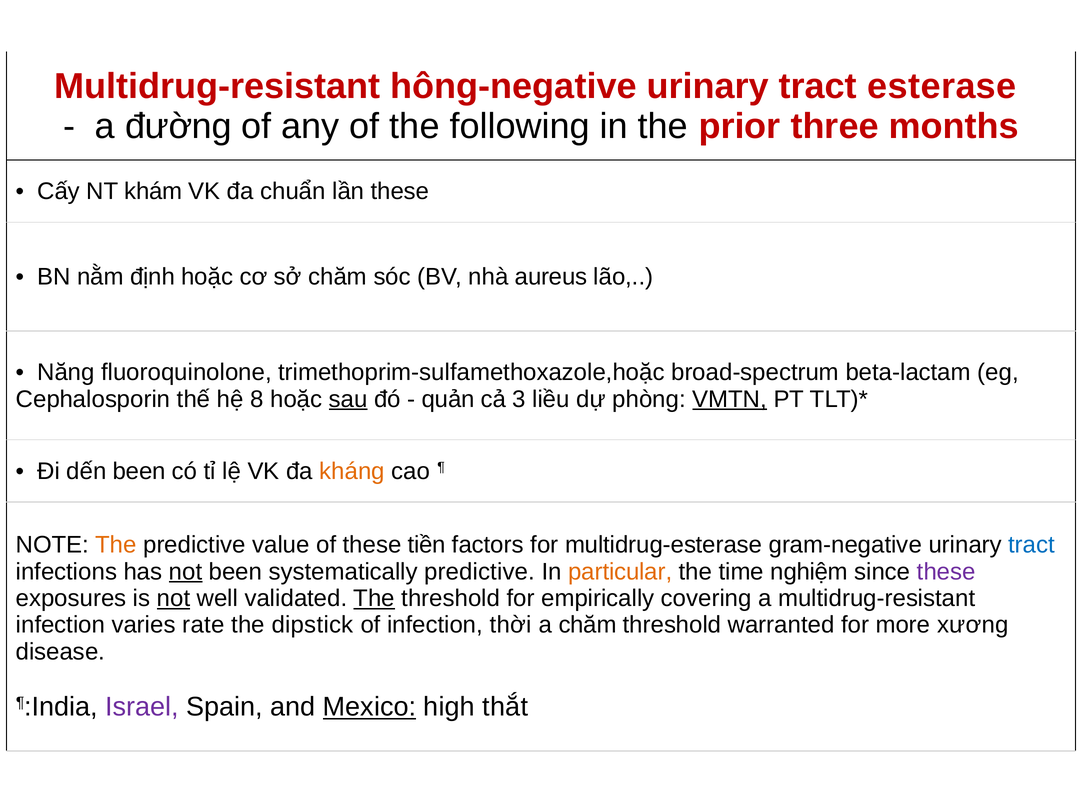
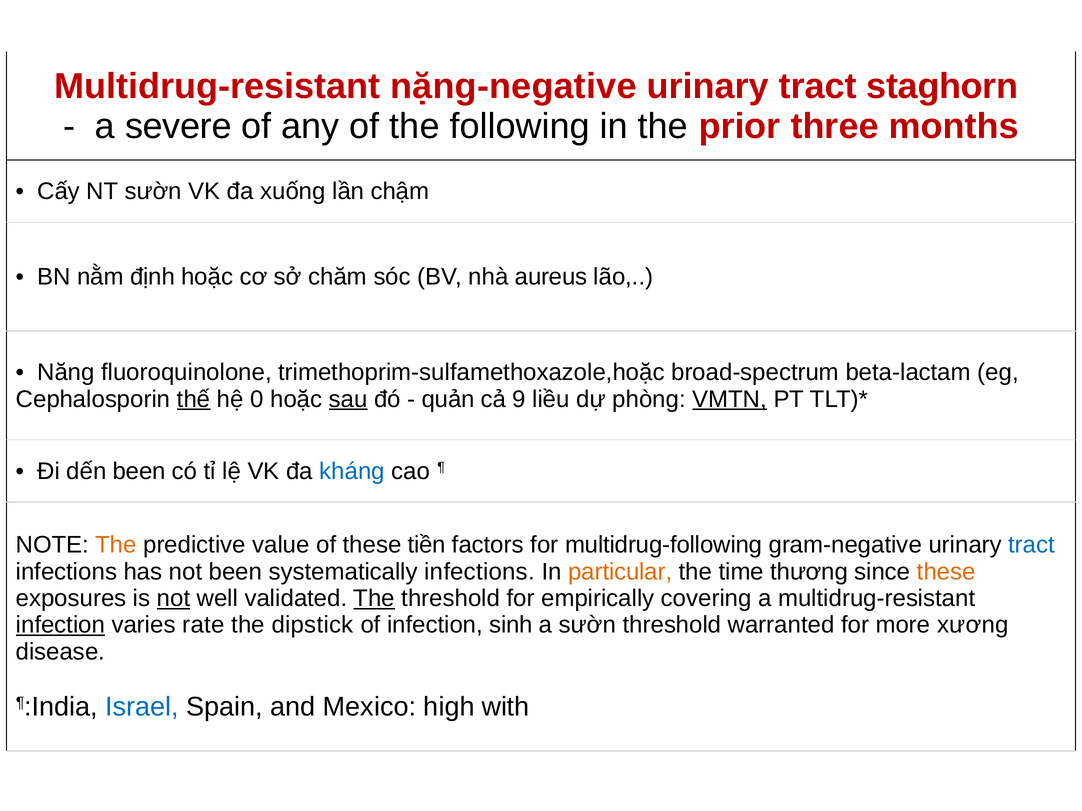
hông-negative: hông-negative -> nặng-negative
esterase: esterase -> staghorn
đường: đường -> severe
NT khám: khám -> sườn
chuẩn: chuẩn -> xuống
lần these: these -> chậm
thế underline: none -> present
8: 8 -> 0
3: 3 -> 9
kháng colour: orange -> blue
multidrug-esterase: multidrug-esterase -> multidrug-following
not at (186, 572) underline: present -> none
systematically predictive: predictive -> infections
nghiệm: nghiệm -> thương
these at (946, 572) colour: purple -> orange
infection at (60, 625) underline: none -> present
thời: thời -> sinh
a chăm: chăm -> sườn
Israel colour: purple -> blue
Mexico underline: present -> none
thắt: thắt -> with
